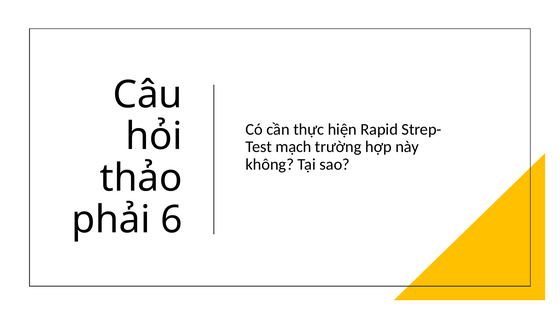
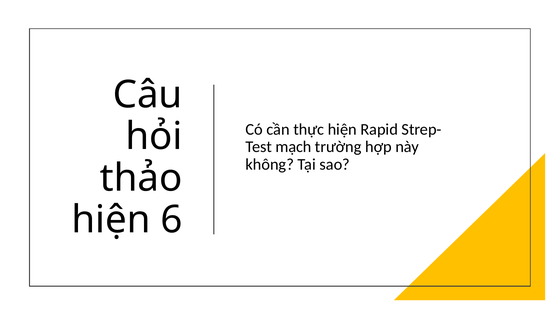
phải at (111, 220): phải -> hiện
